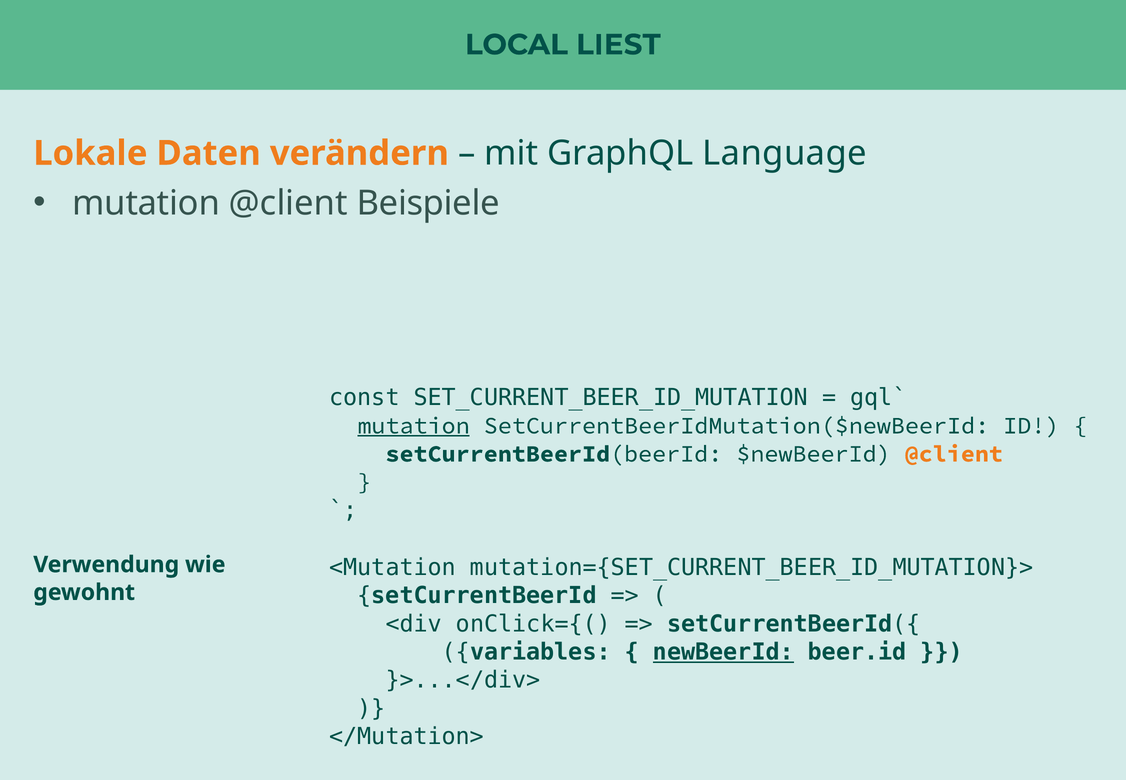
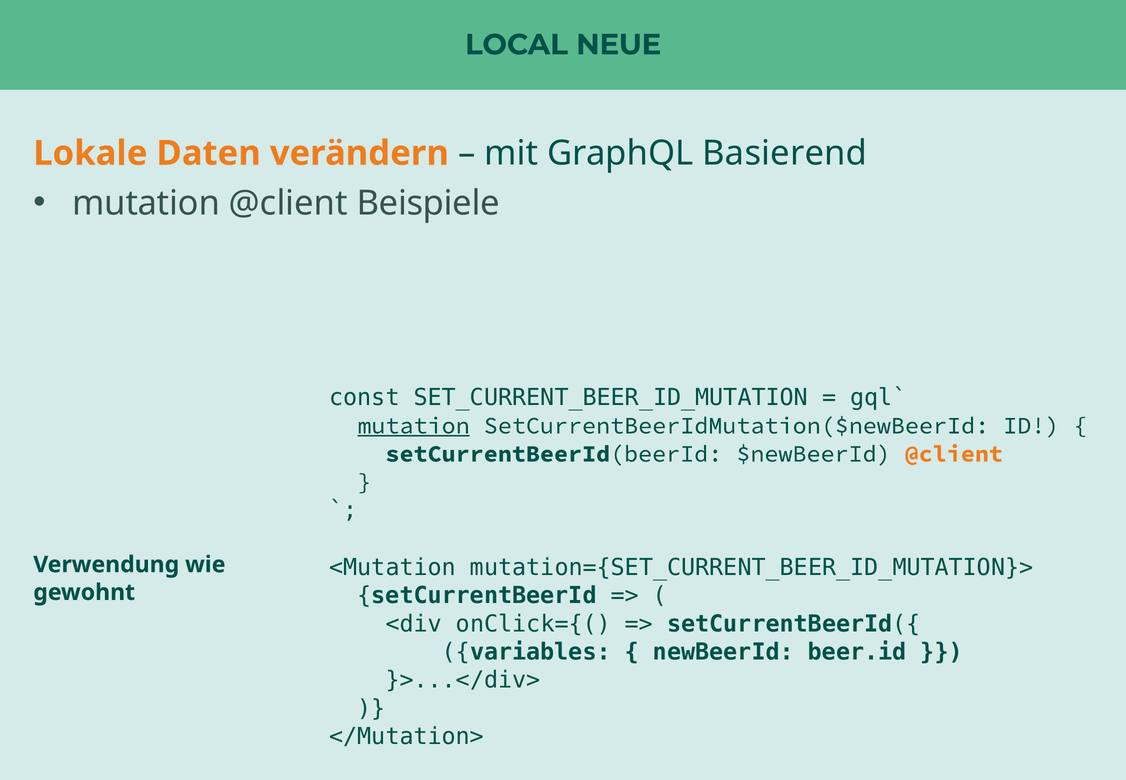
LIEST: LIEST -> NEUE
Language: Language -> Basierend
newBeerId underline: present -> none
